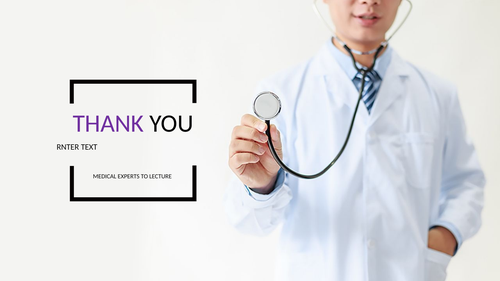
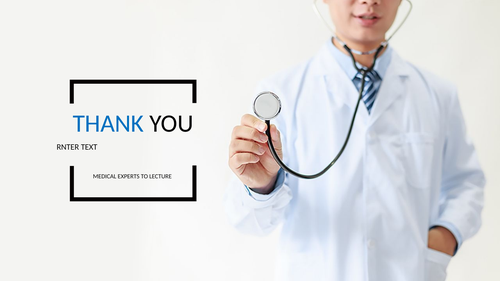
THANK colour: purple -> blue
